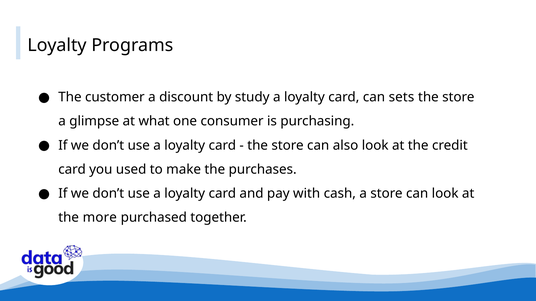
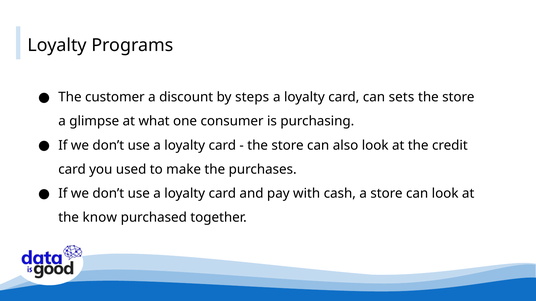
study: study -> steps
more: more -> know
